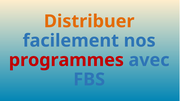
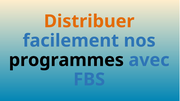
programmes colour: red -> black
